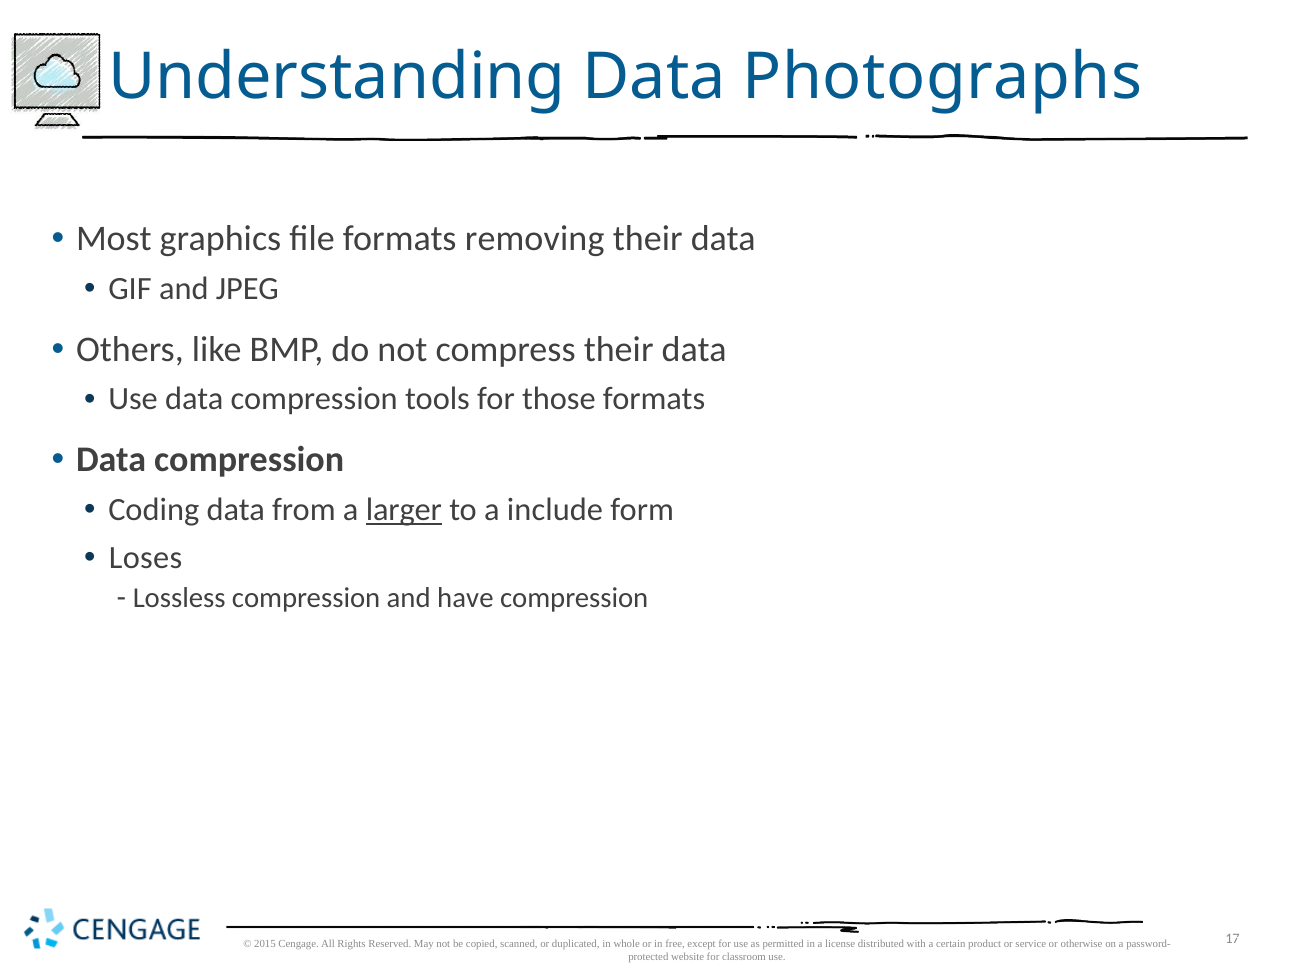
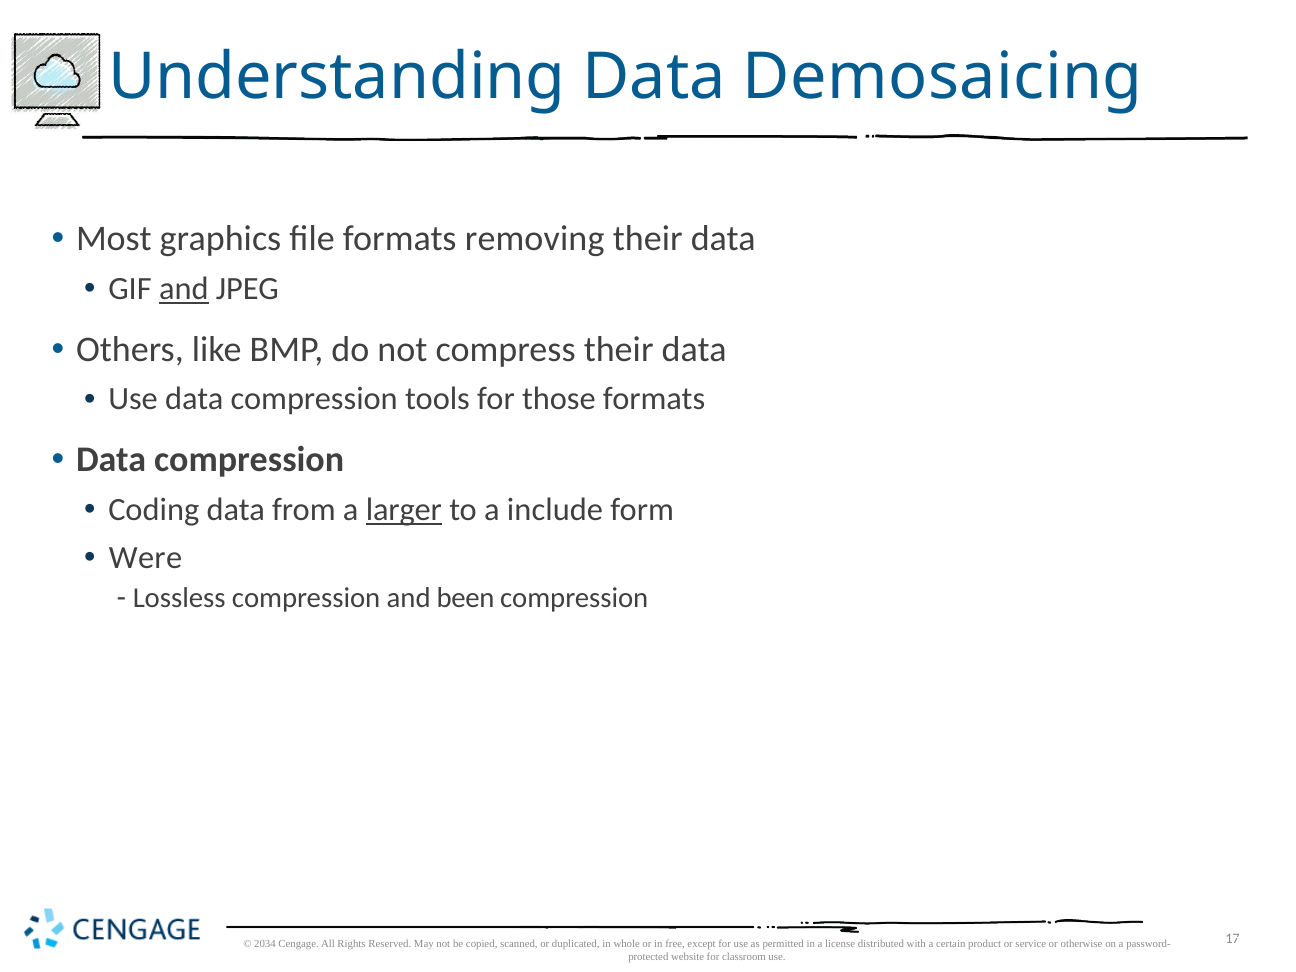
Photographs: Photographs -> Demosaicing
and at (184, 289) underline: none -> present
Loses: Loses -> Were
have: have -> been
2015: 2015 -> 2034
